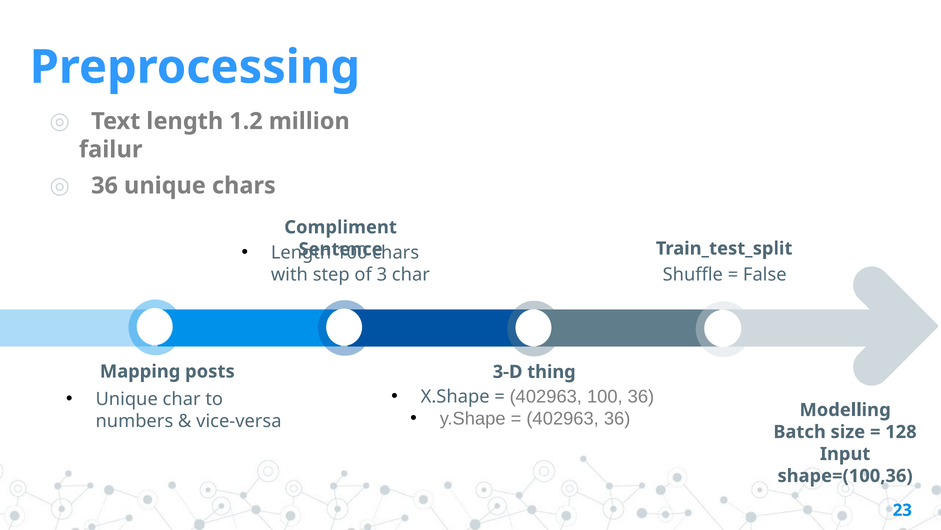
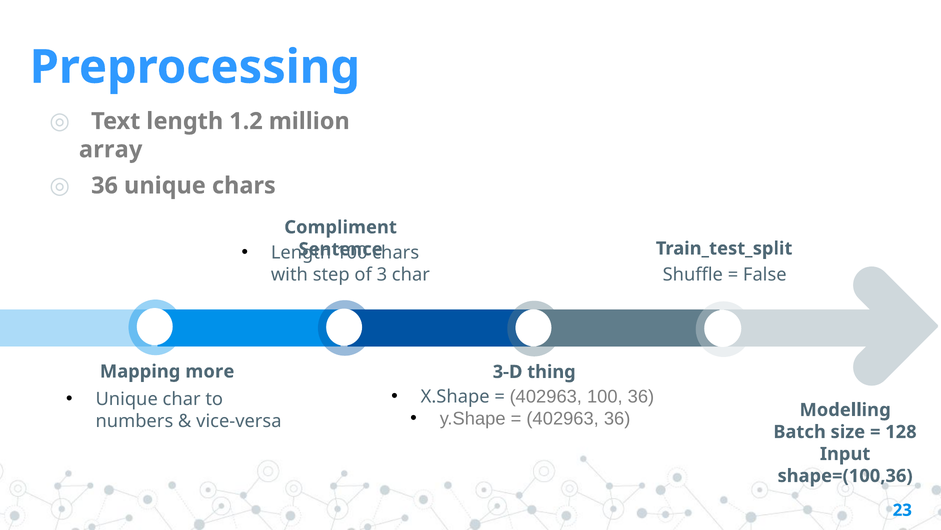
failur: failur -> array
posts: posts -> more
